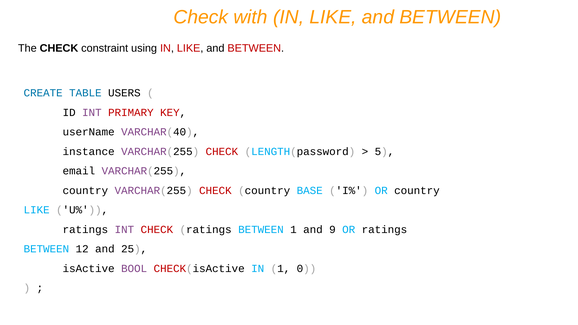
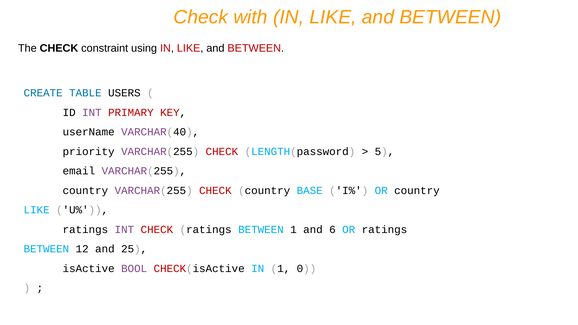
instance: instance -> priority
9: 9 -> 6
